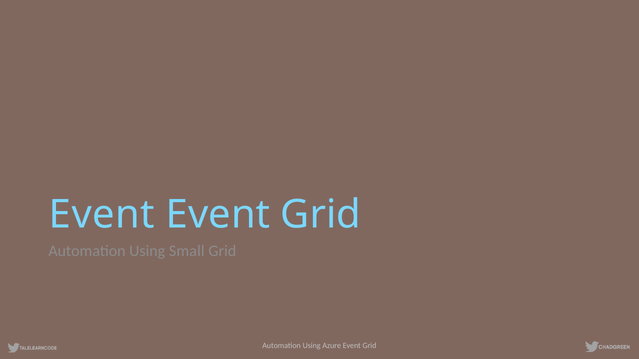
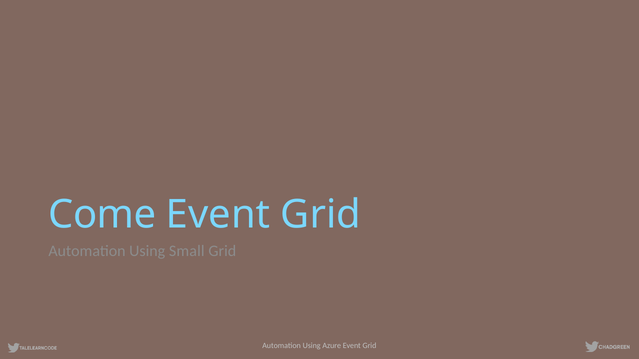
Event at (102, 215): Event -> Come
